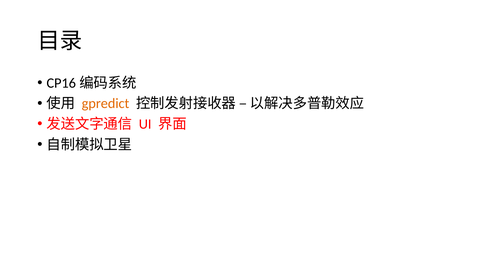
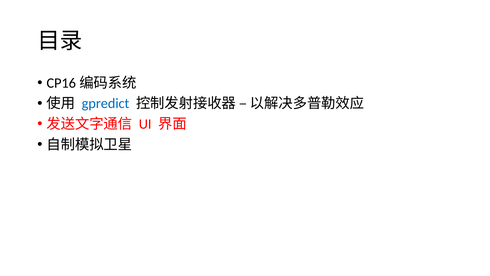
gpredict colour: orange -> blue
